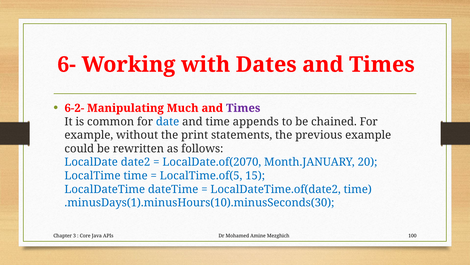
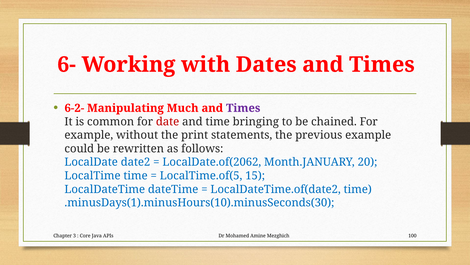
date colour: blue -> red
appends: appends -> bringing
LocalDate.of(2070: LocalDate.of(2070 -> LocalDate.of(2062
